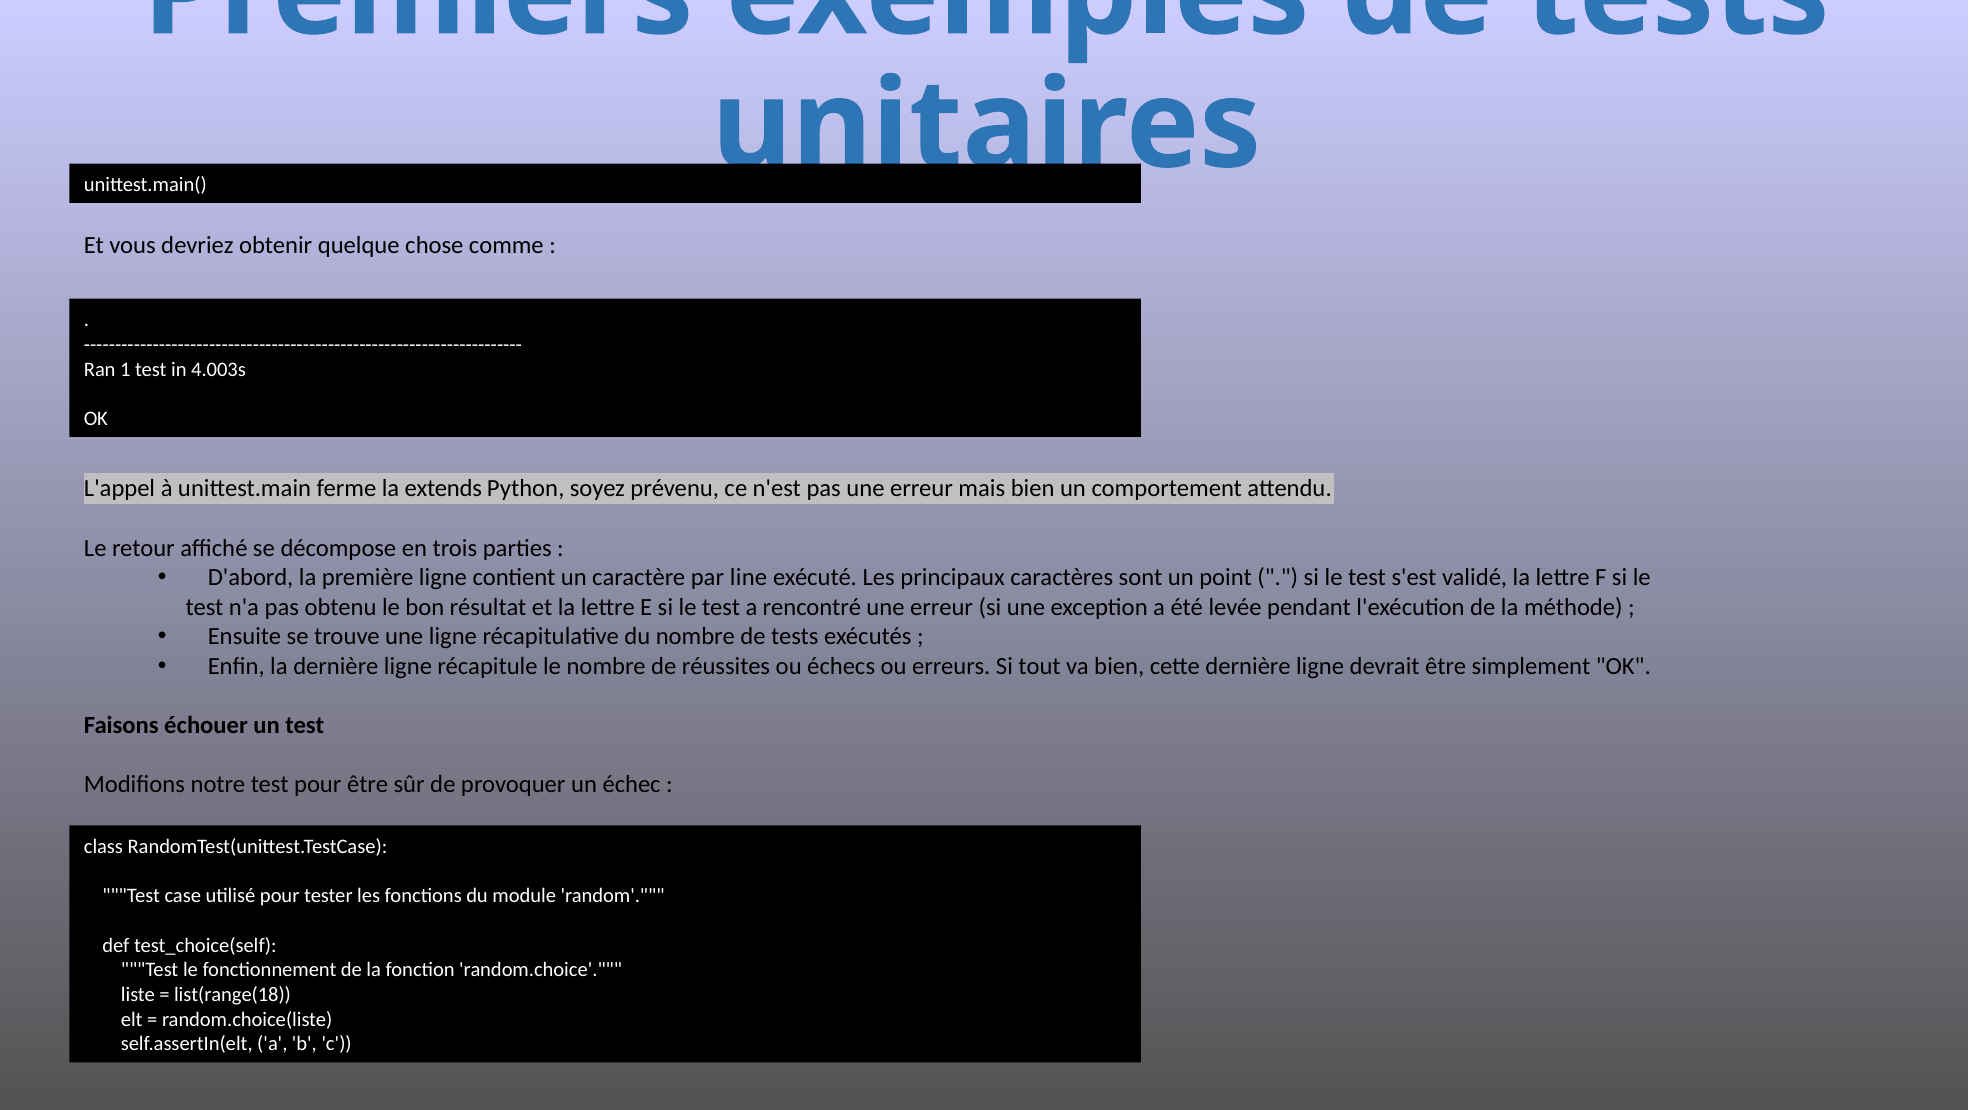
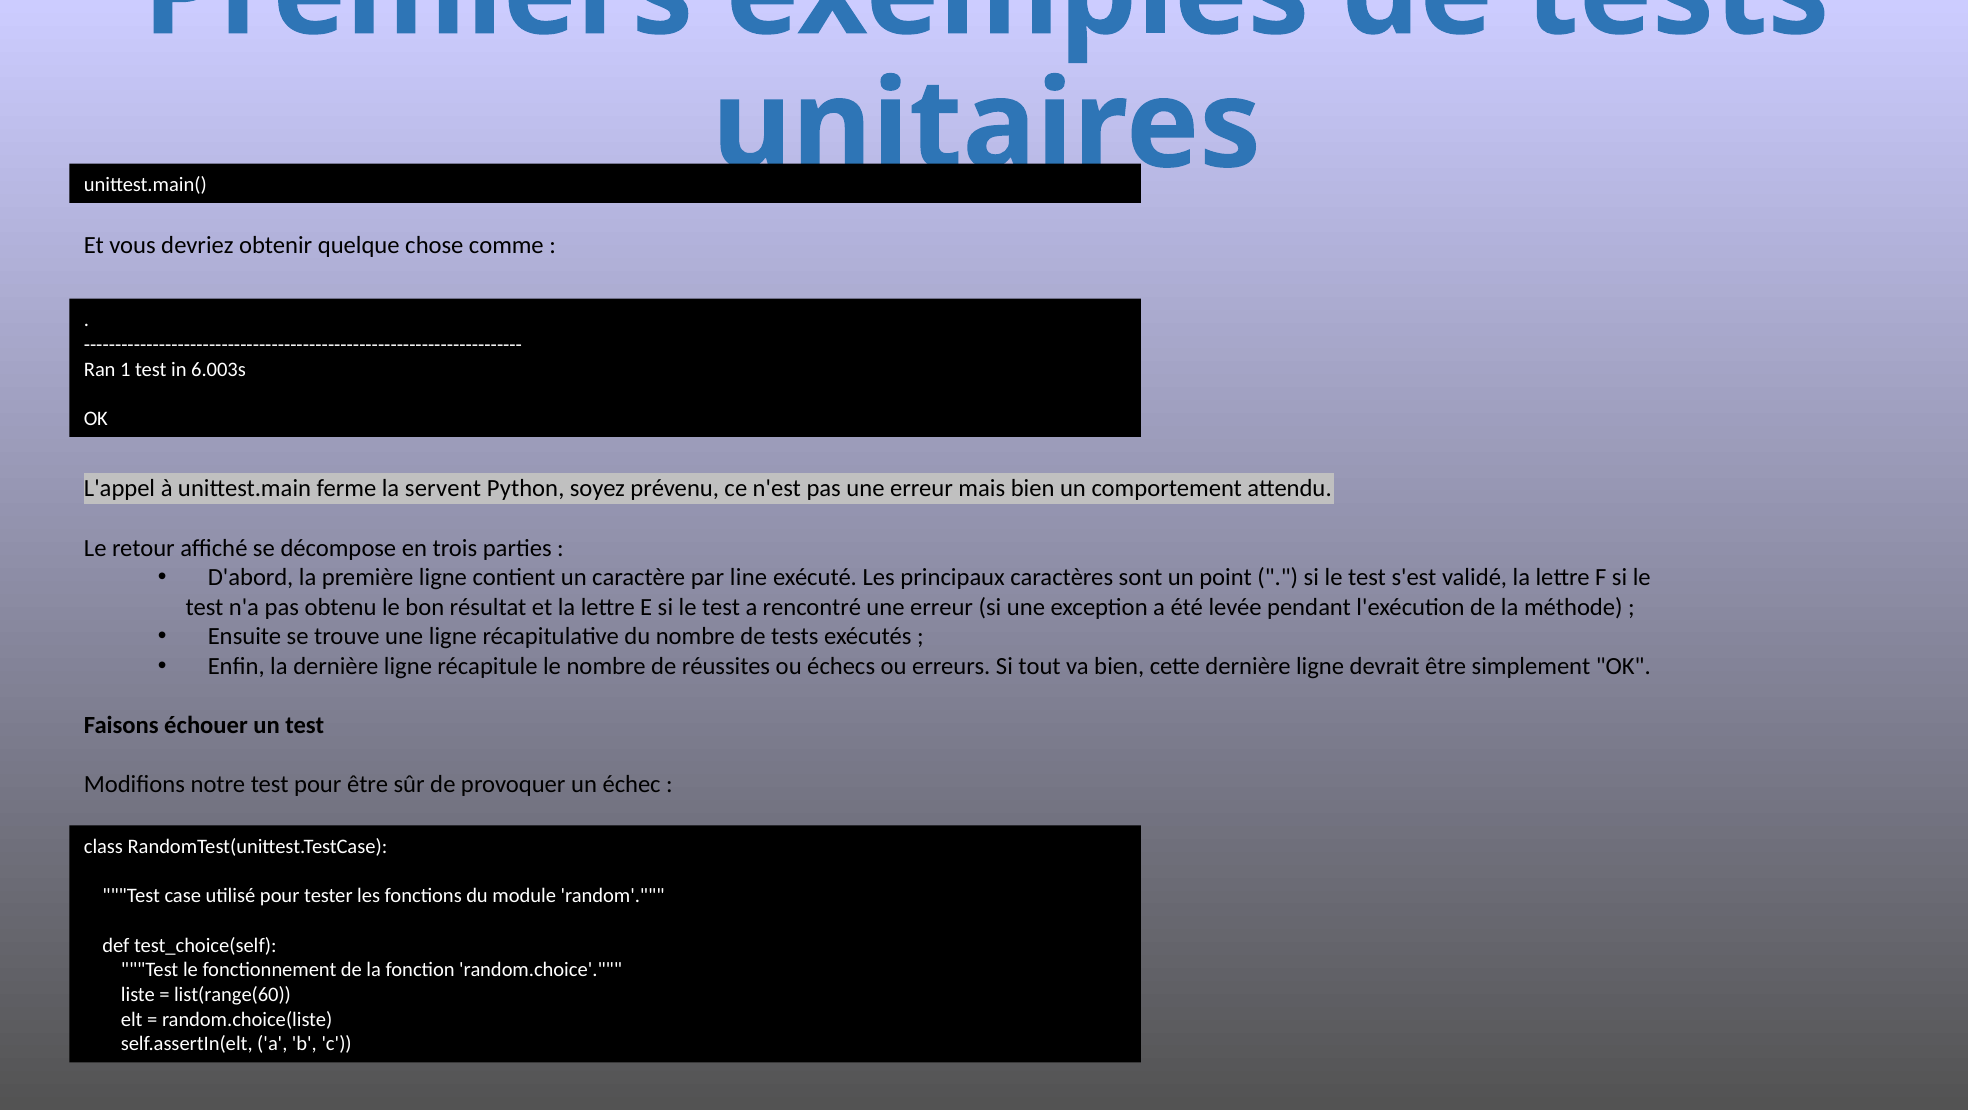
4.003s: 4.003s -> 6.003s
extends: extends -> servent
list(range(18: list(range(18 -> list(range(60
